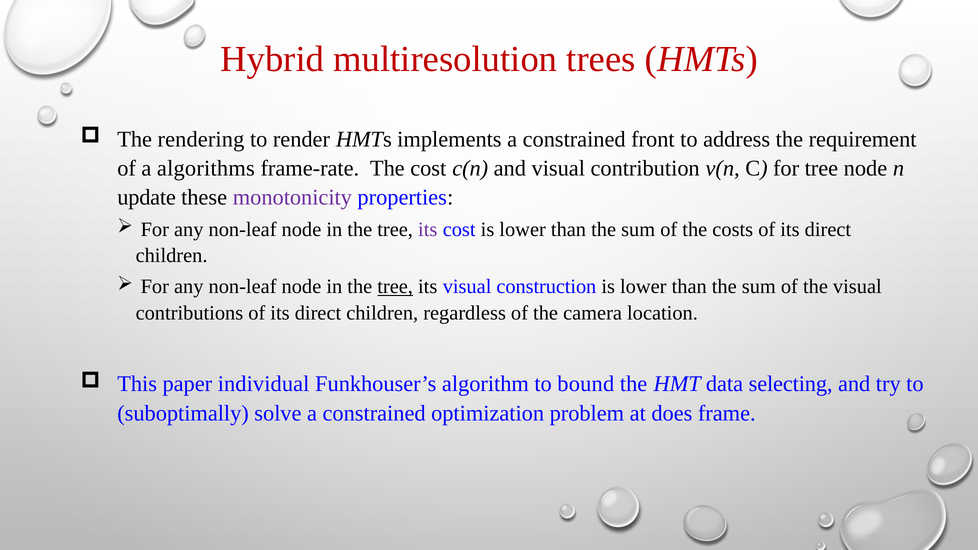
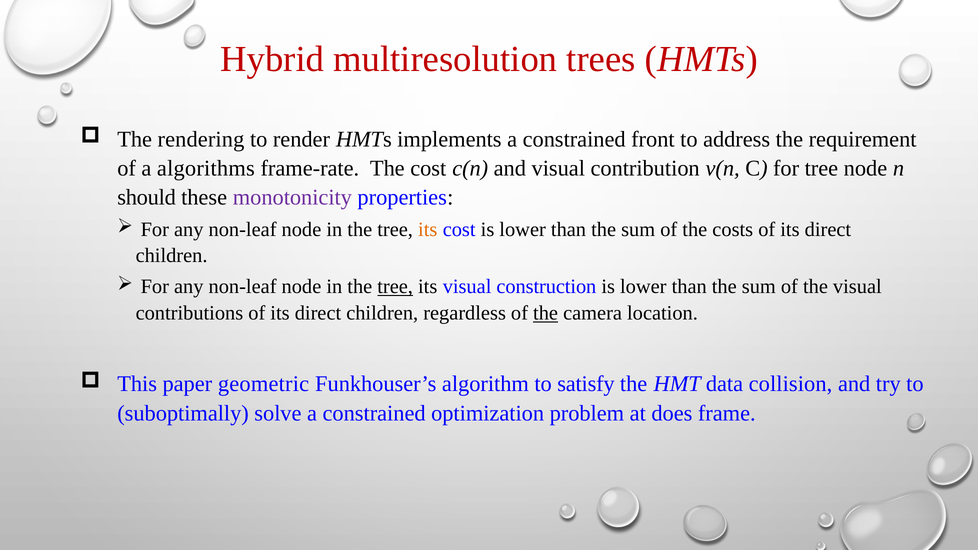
update: update -> should
its at (428, 229) colour: purple -> orange
the at (546, 313) underline: none -> present
individual: individual -> geometric
bound: bound -> satisfy
selecting: selecting -> collision
